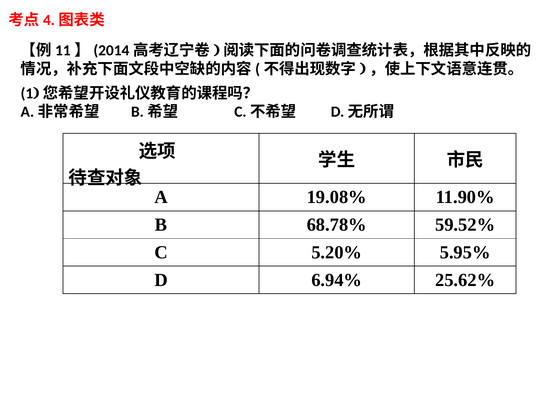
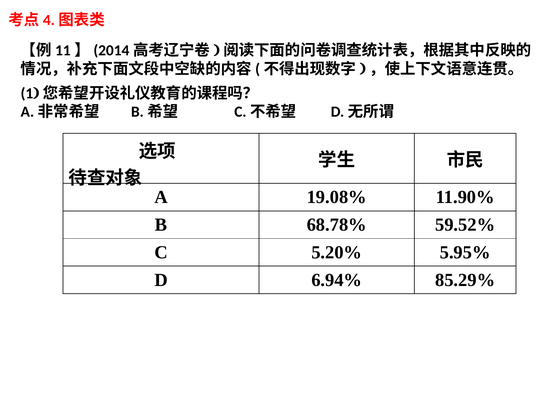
25.62%: 25.62% -> 85.29%
